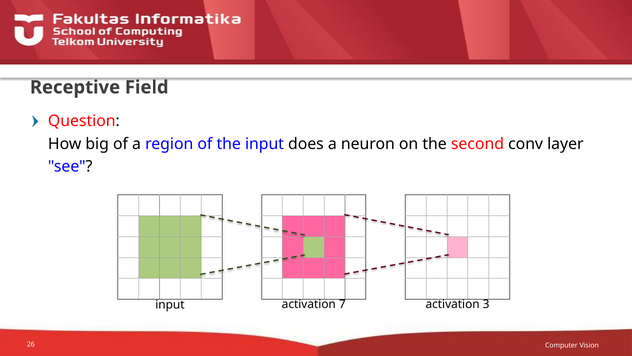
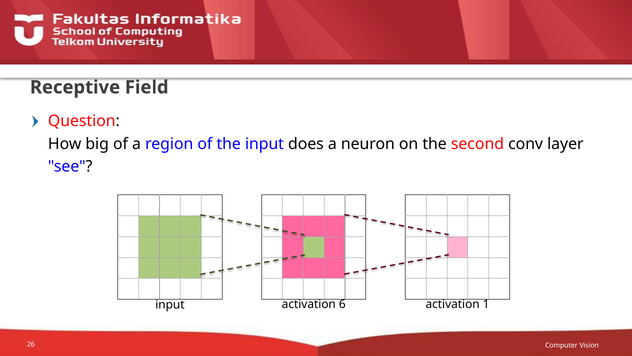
7: 7 -> 6
3: 3 -> 1
